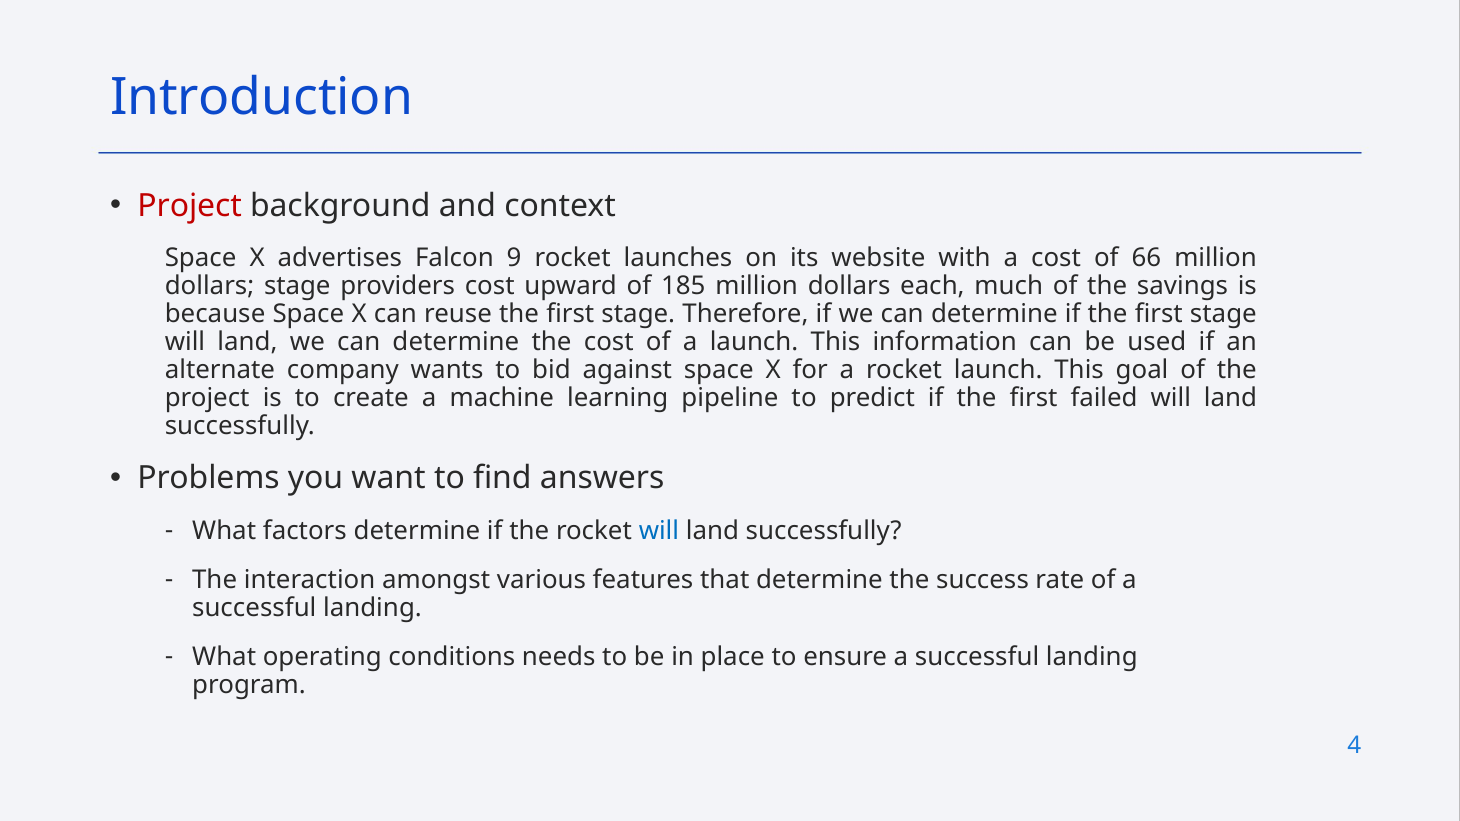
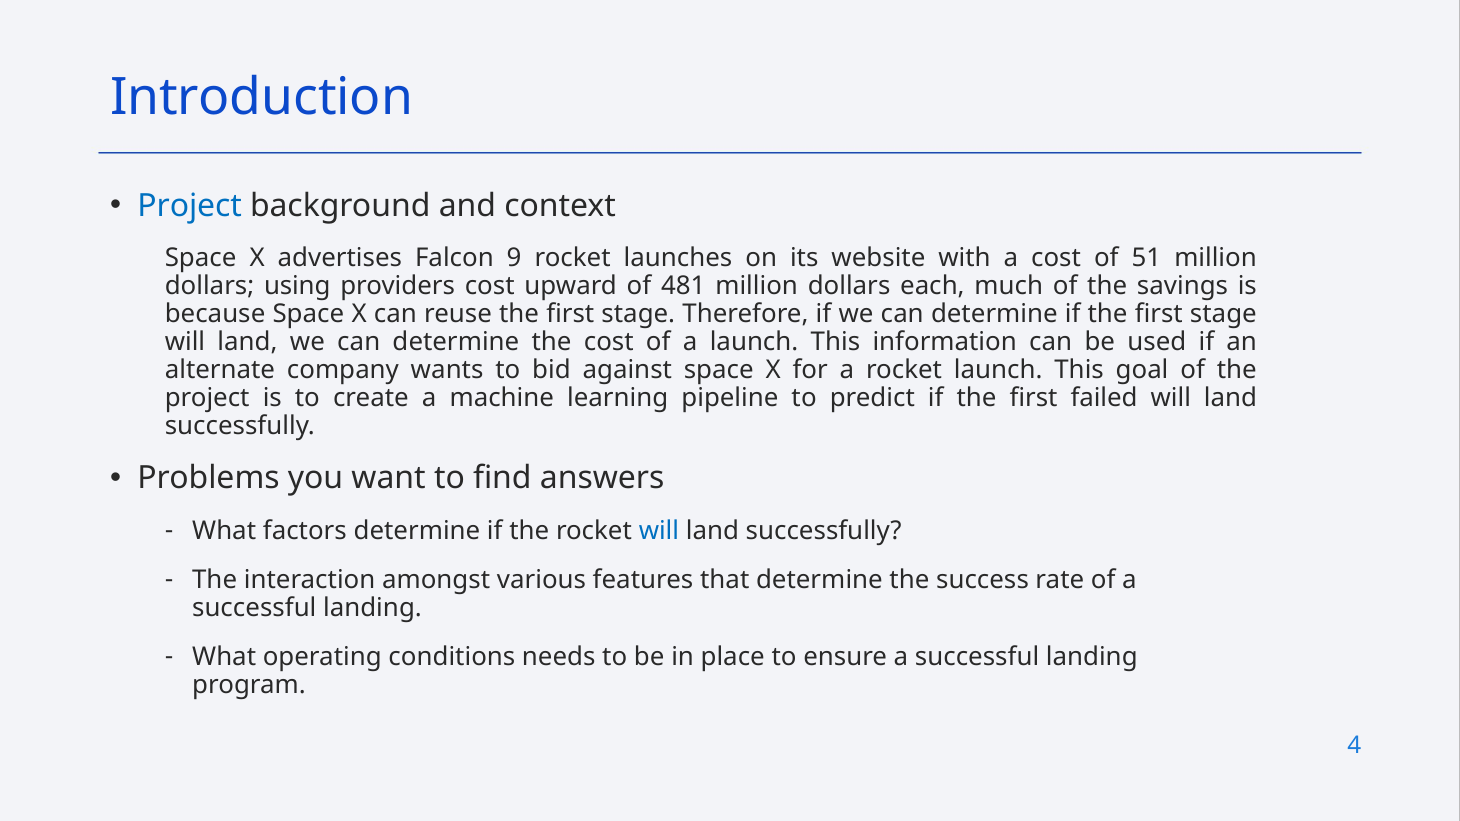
Project at (190, 206) colour: red -> blue
66: 66 -> 51
dollars stage: stage -> using
185: 185 -> 481
